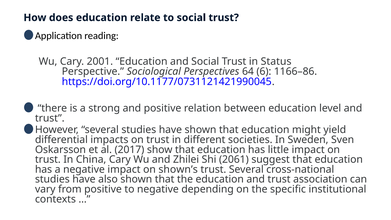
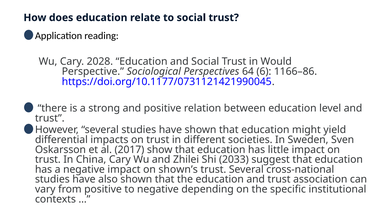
2001: 2001 -> 2028
Status: Status -> Would
2061: 2061 -> 2033
